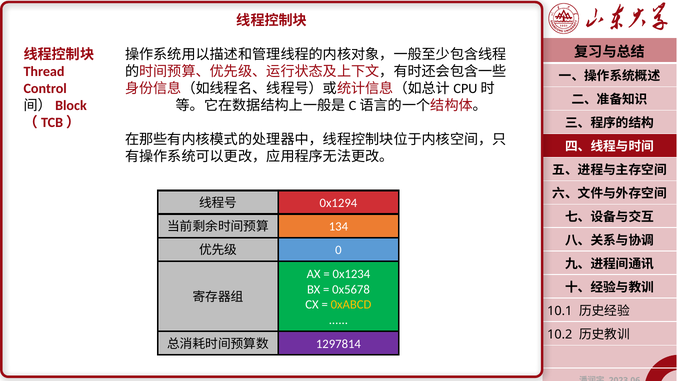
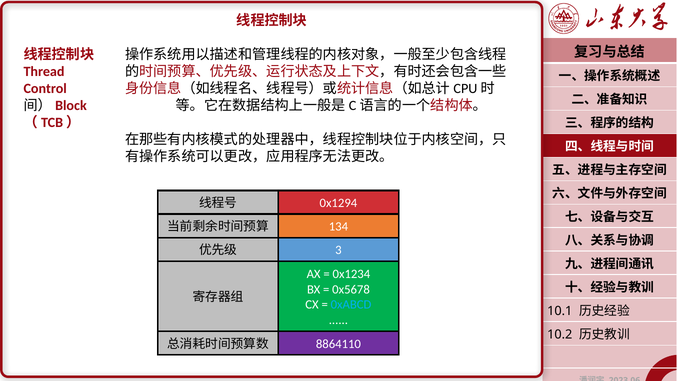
0: 0 -> 3
0xABCD colour: yellow -> light blue
1297814: 1297814 -> 8864110
